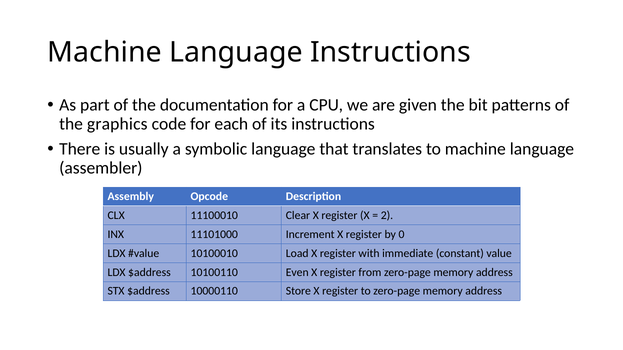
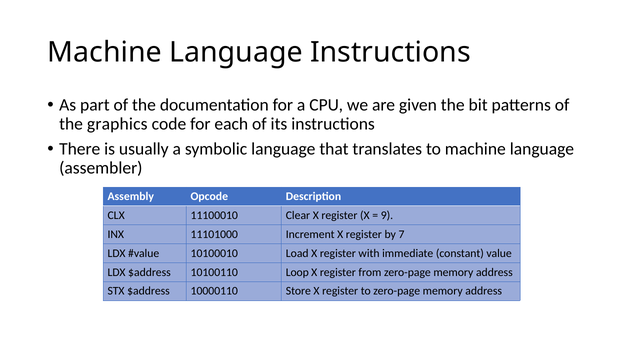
2: 2 -> 9
0: 0 -> 7
Even: Even -> Loop
